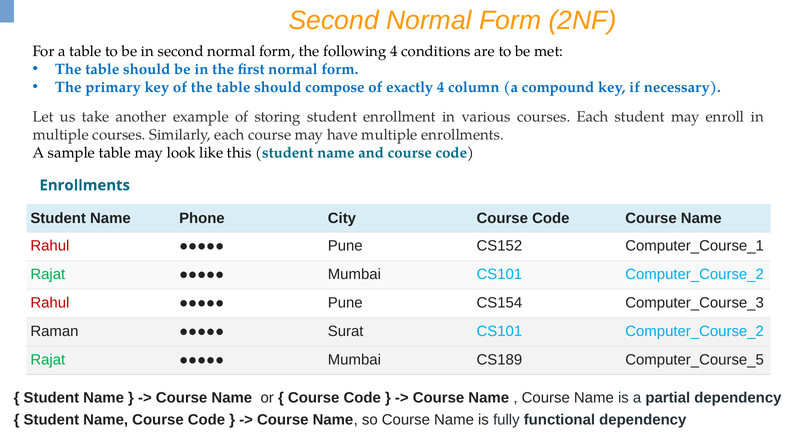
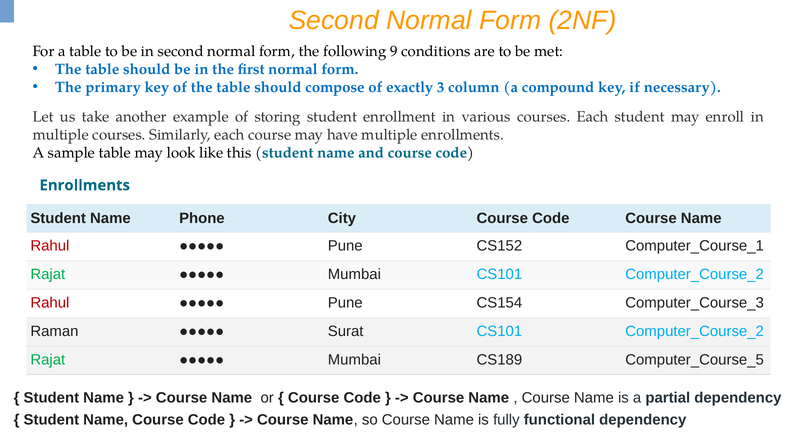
following 4: 4 -> 9
exactly 4: 4 -> 3
